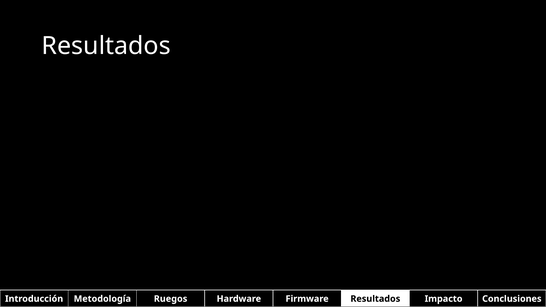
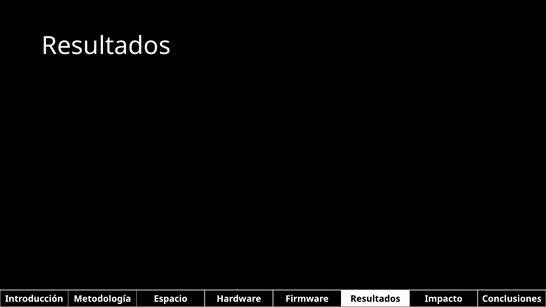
Ruegos: Ruegos -> Espacio
